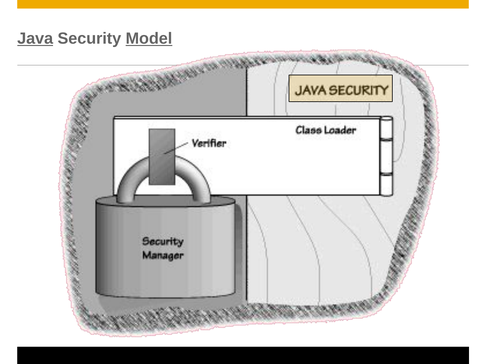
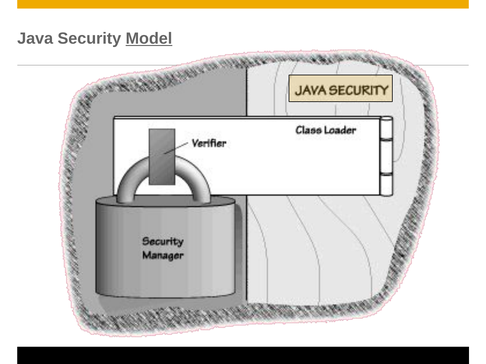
Java underline: present -> none
